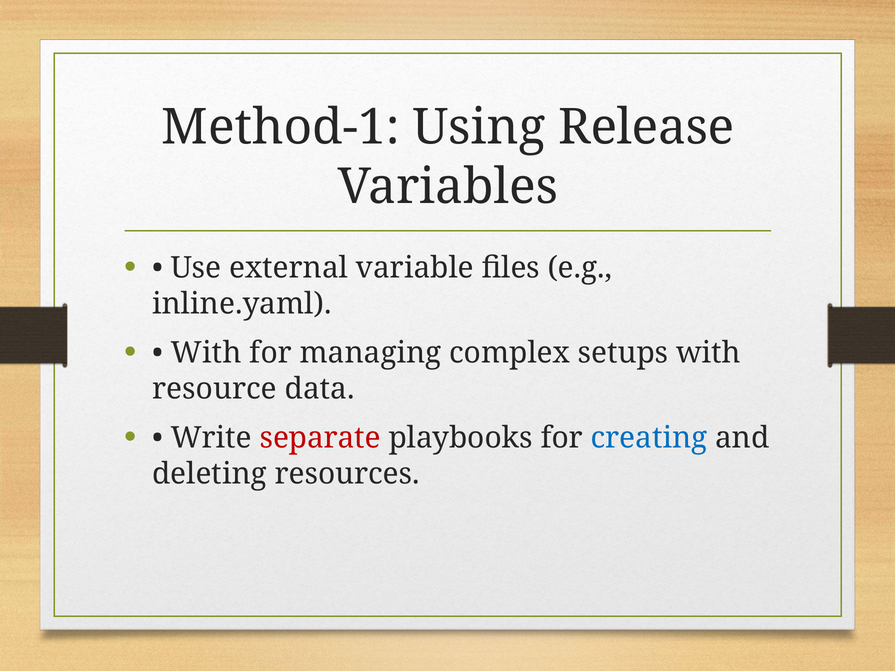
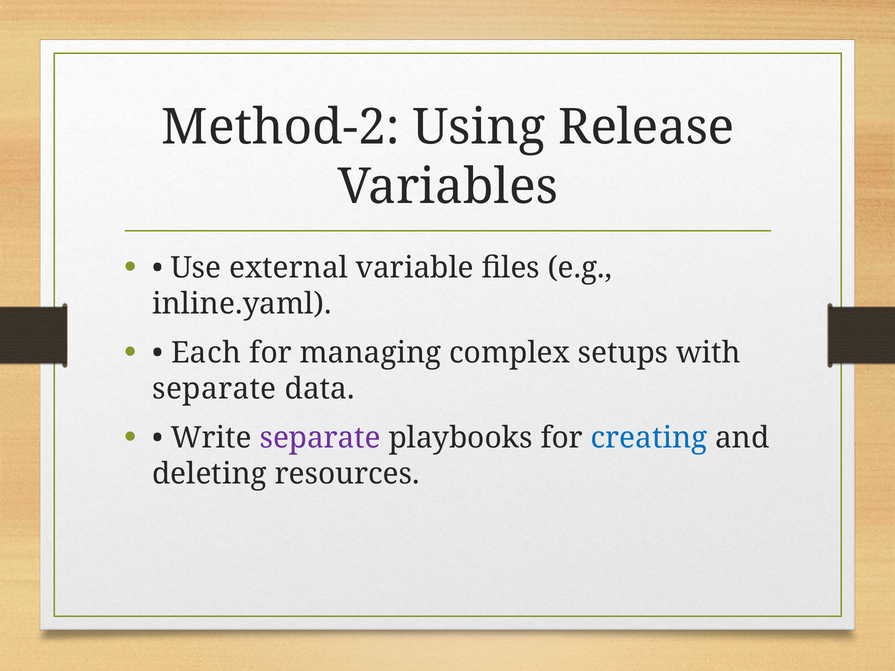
Method-1: Method-1 -> Method-2
With at (206, 353): With -> Each
resource at (215, 389): resource -> separate
separate at (320, 438) colour: red -> purple
